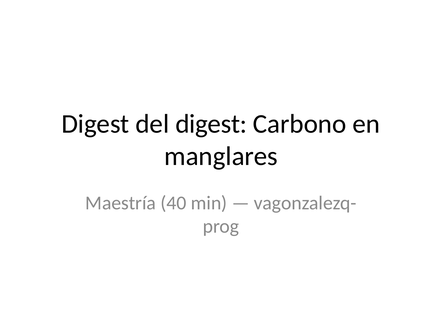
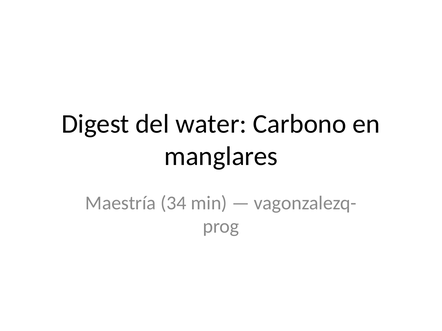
del digest: digest -> water
40: 40 -> 34
